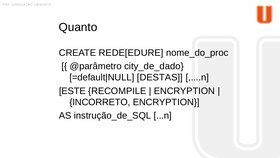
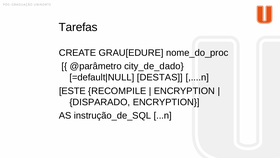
Quanto: Quanto -> Tarefas
REDE[EDURE: REDE[EDURE -> GRAU[EDURE
INCORRETO: INCORRETO -> DISPARADO
